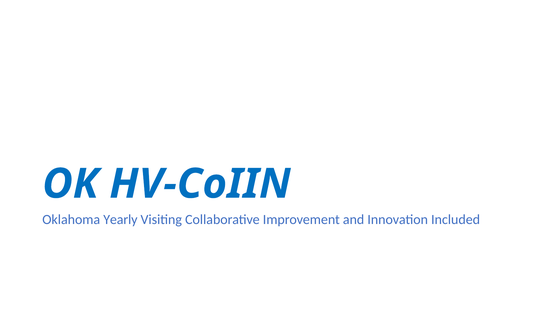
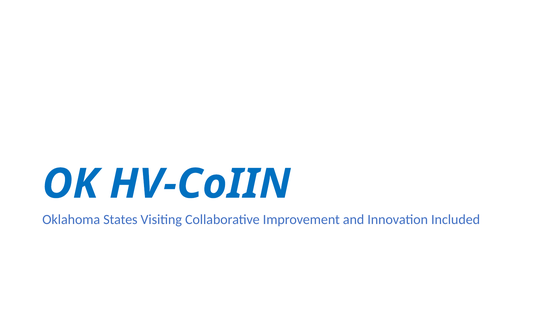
Yearly: Yearly -> States
